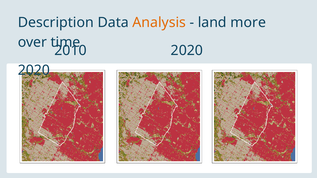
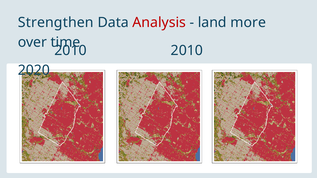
Description: Description -> Strengthen
Analysis colour: orange -> red
2020 at (187, 51): 2020 -> 2010
